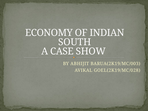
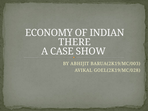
SOUTH: SOUTH -> THERE
